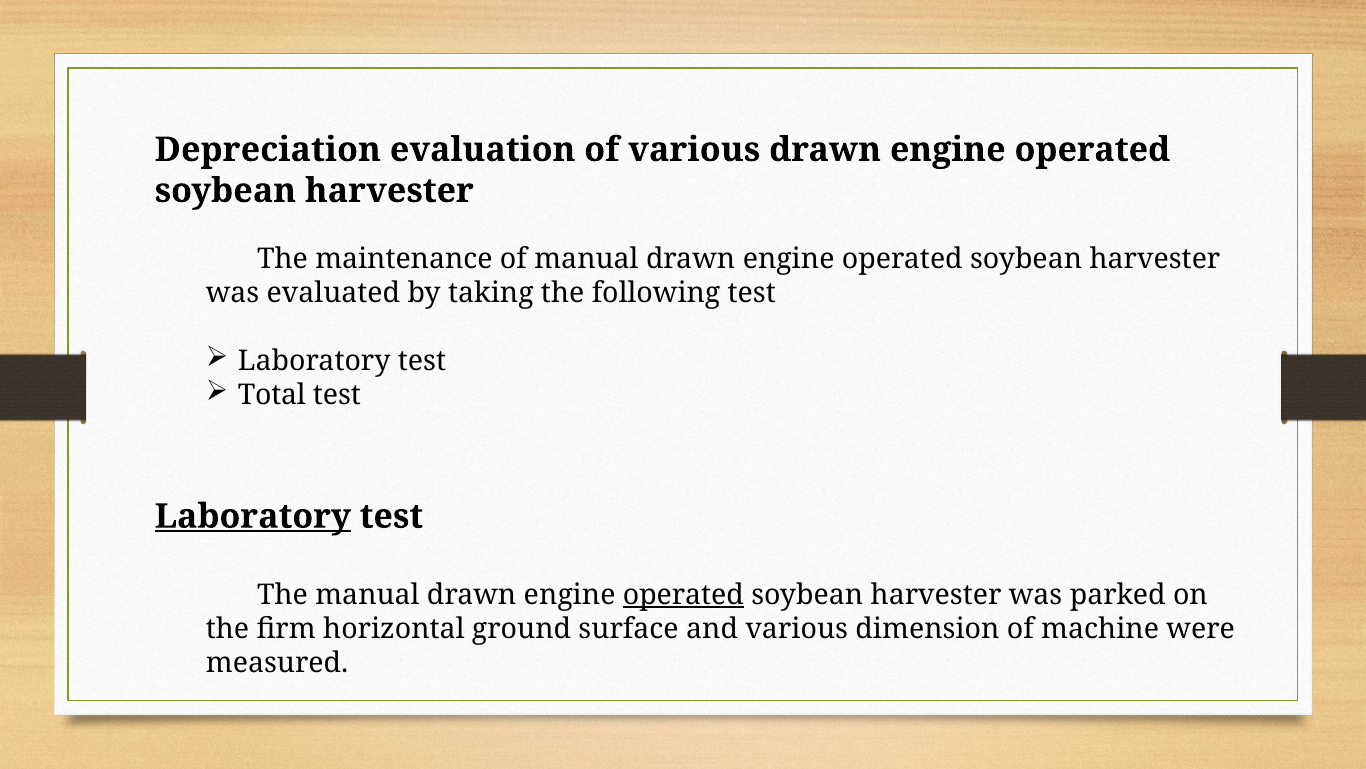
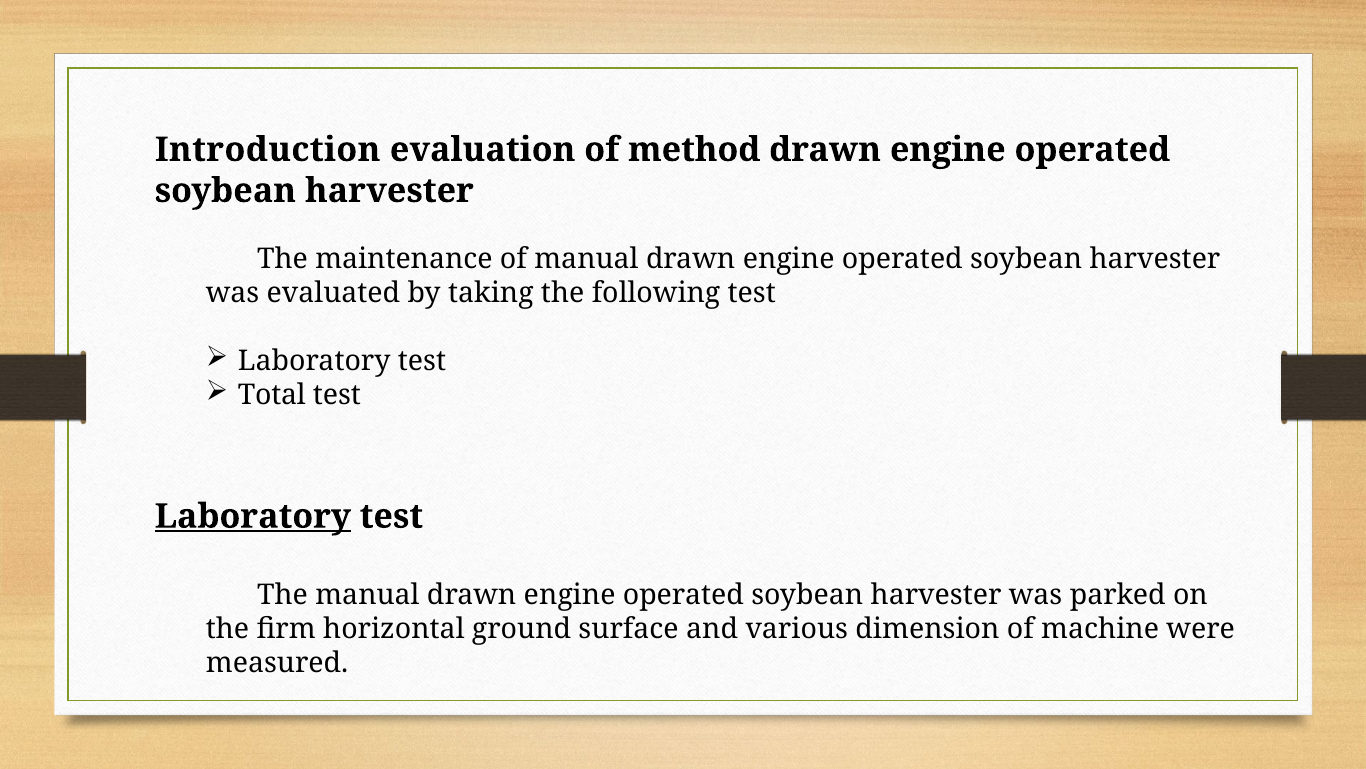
Depreciation: Depreciation -> Introduction
of various: various -> method
operated at (683, 594) underline: present -> none
